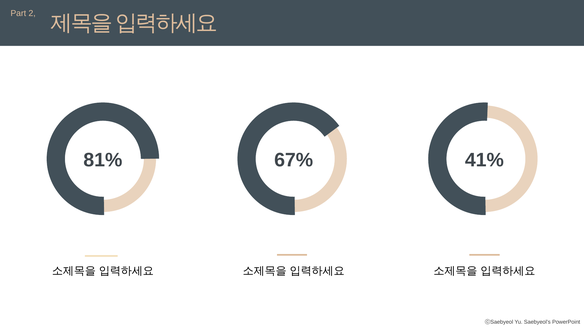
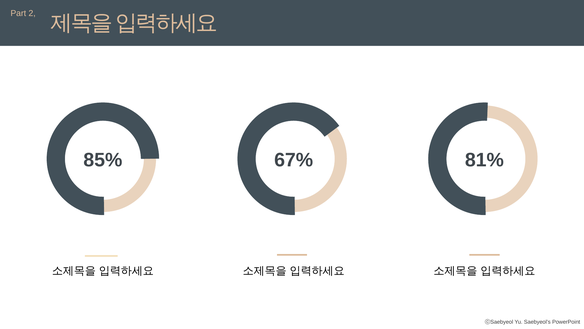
81%: 81% -> 85%
41%: 41% -> 81%
